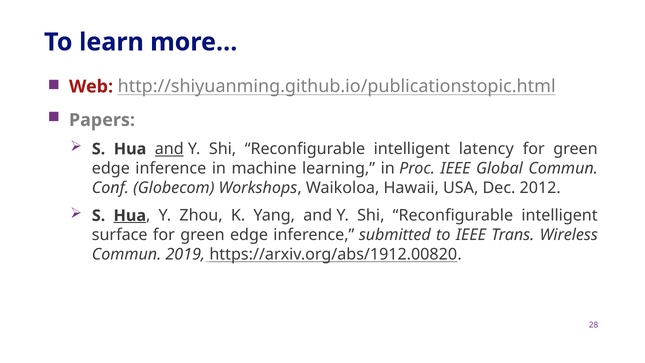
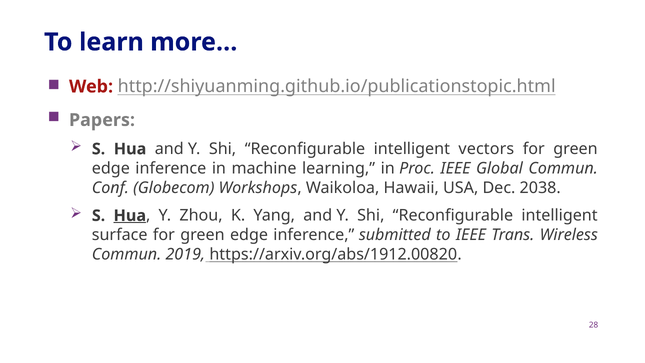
and at (169, 149) underline: present -> none
latency: latency -> vectors
2012: 2012 -> 2038
